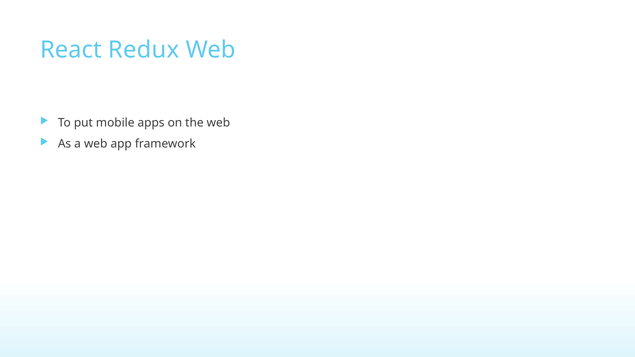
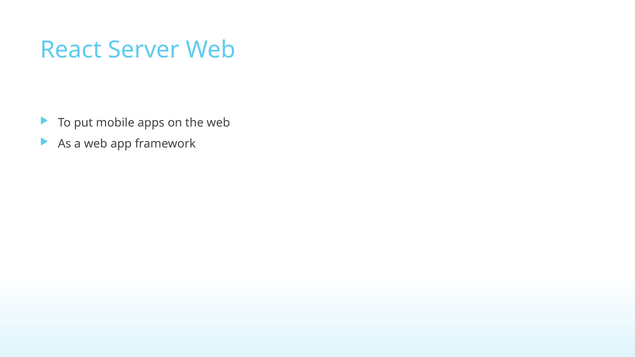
Redux: Redux -> Server
